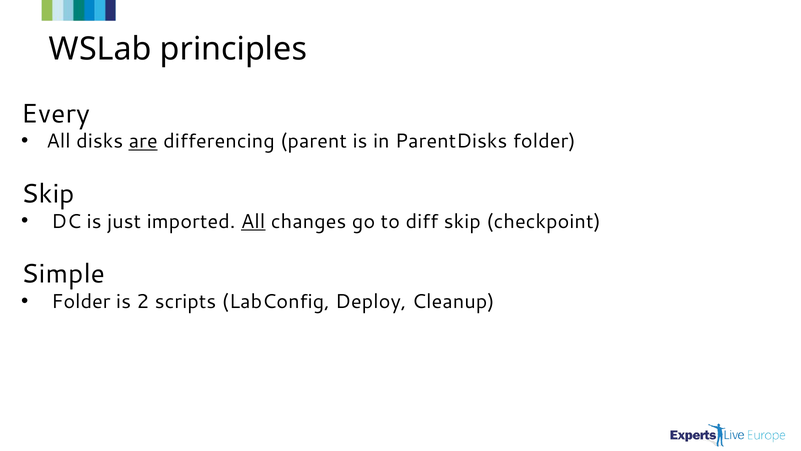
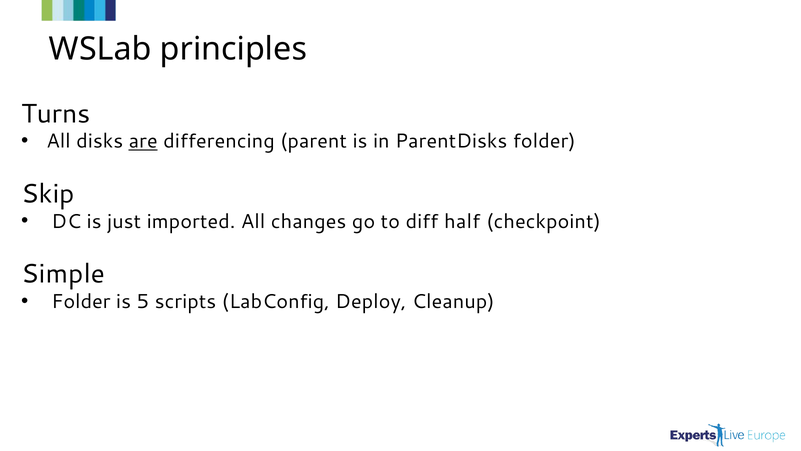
Every: Every -> Turns
All at (253, 221) underline: present -> none
diff skip: skip -> half
2: 2 -> 5
